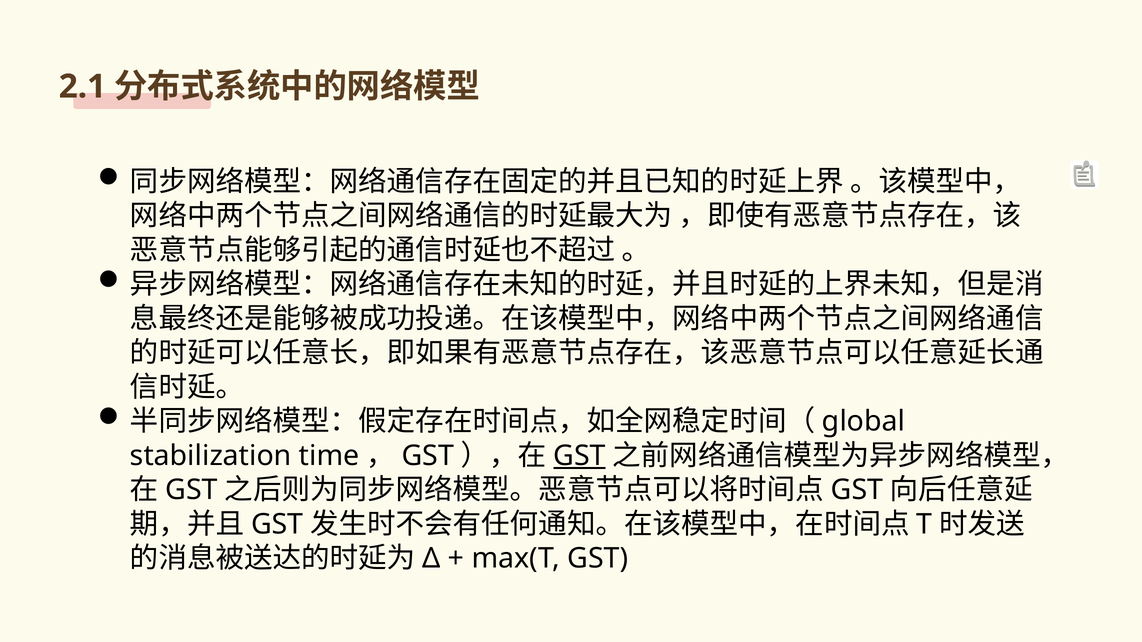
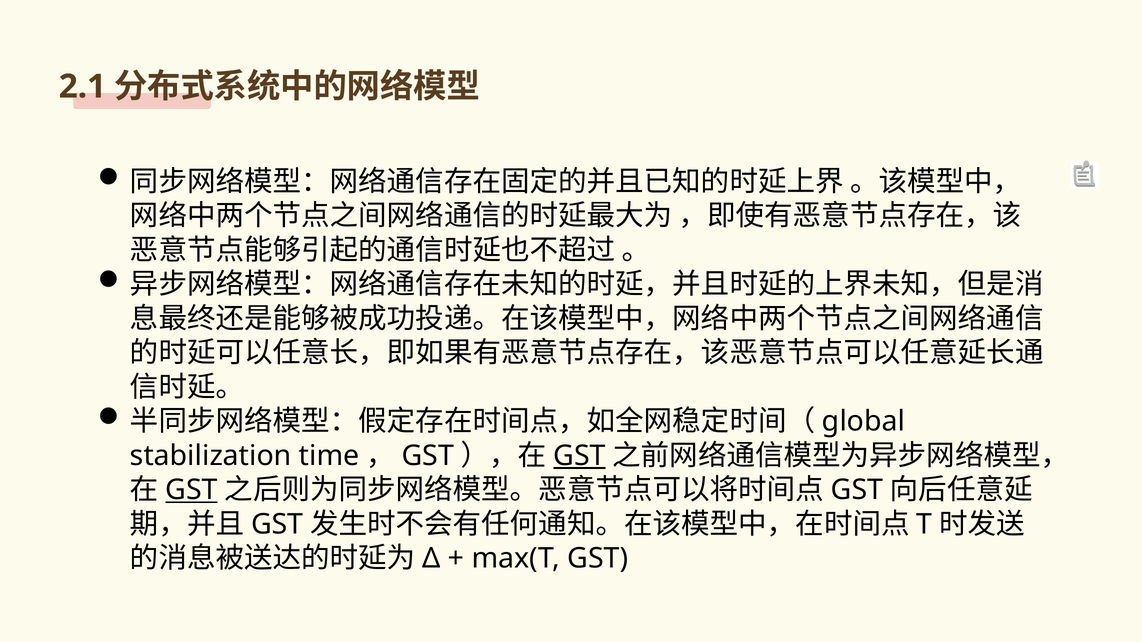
GST at (192, 490) underline: none -> present
